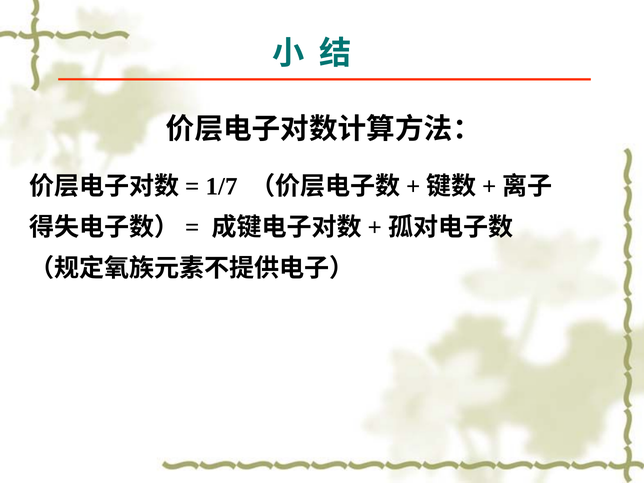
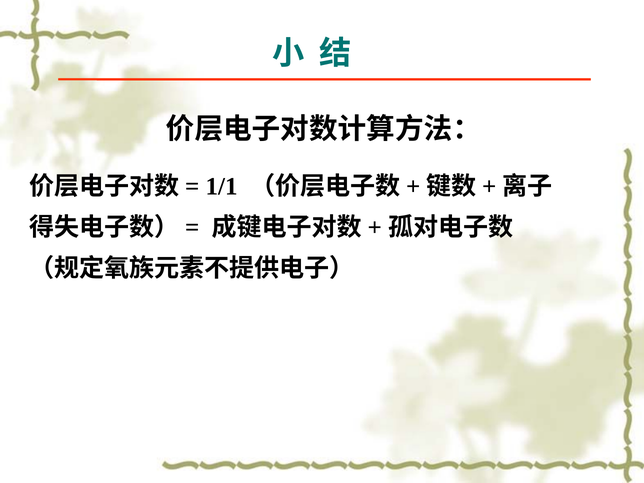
1/7: 1/7 -> 1/1
